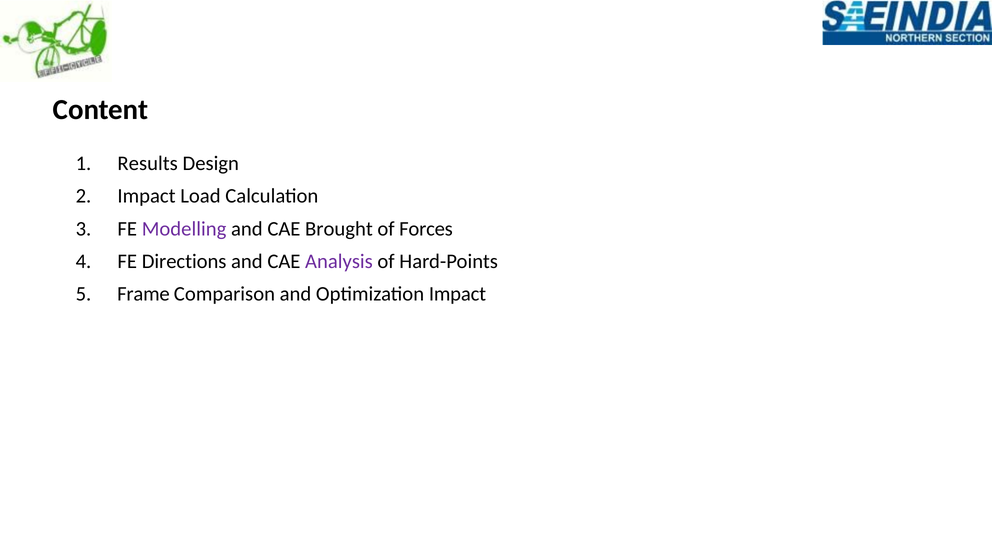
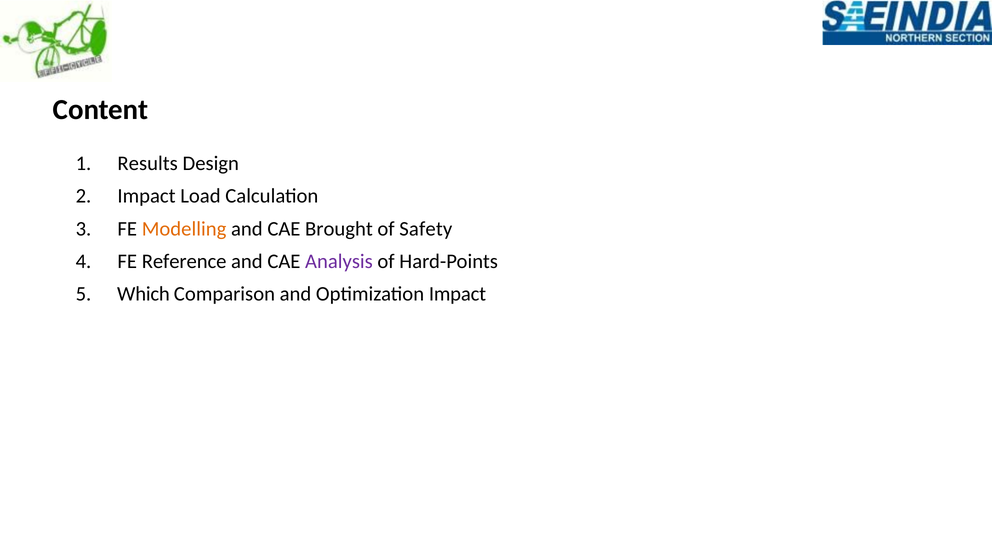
Modelling colour: purple -> orange
Forces: Forces -> Safety
Directions: Directions -> Reference
Frame: Frame -> Which
